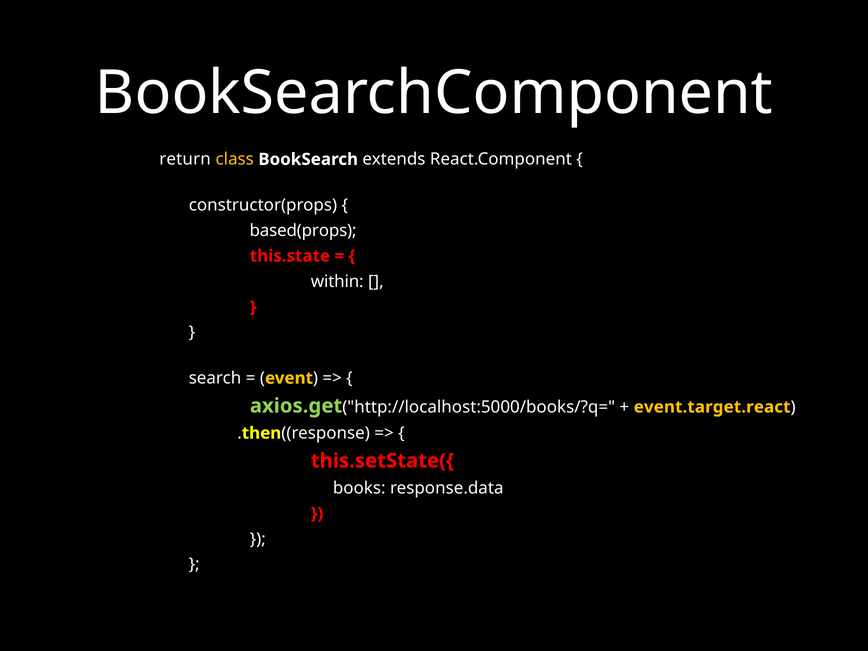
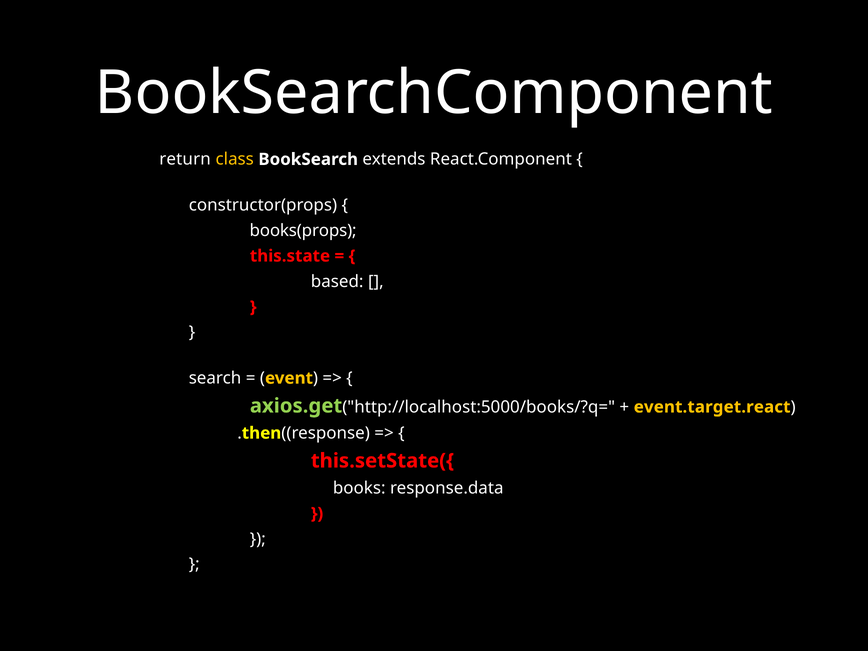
based(props: based(props -> books(props
within: within -> based
